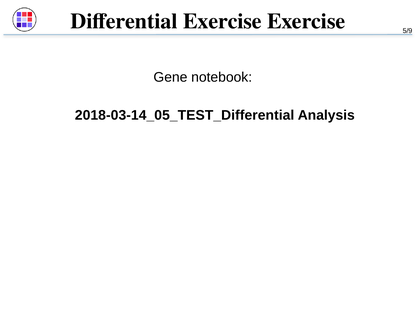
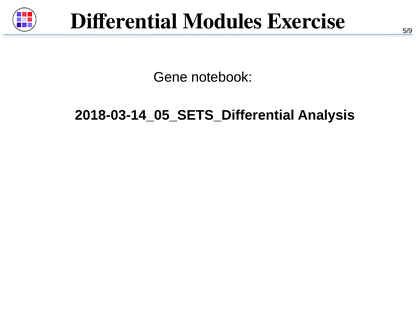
Differential Exercise: Exercise -> Modules
2018-03-14_05_TEST_Differential: 2018-03-14_05_TEST_Differential -> 2018-03-14_05_SETS_Differential
